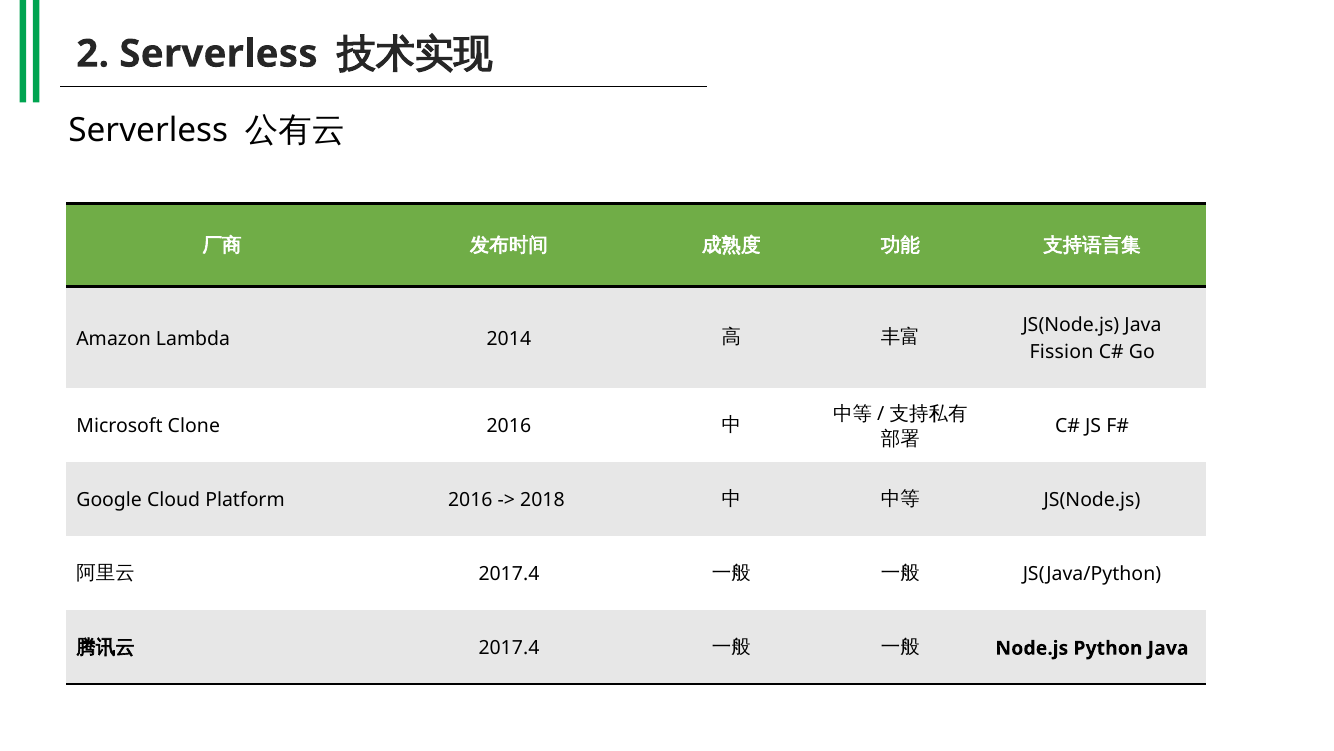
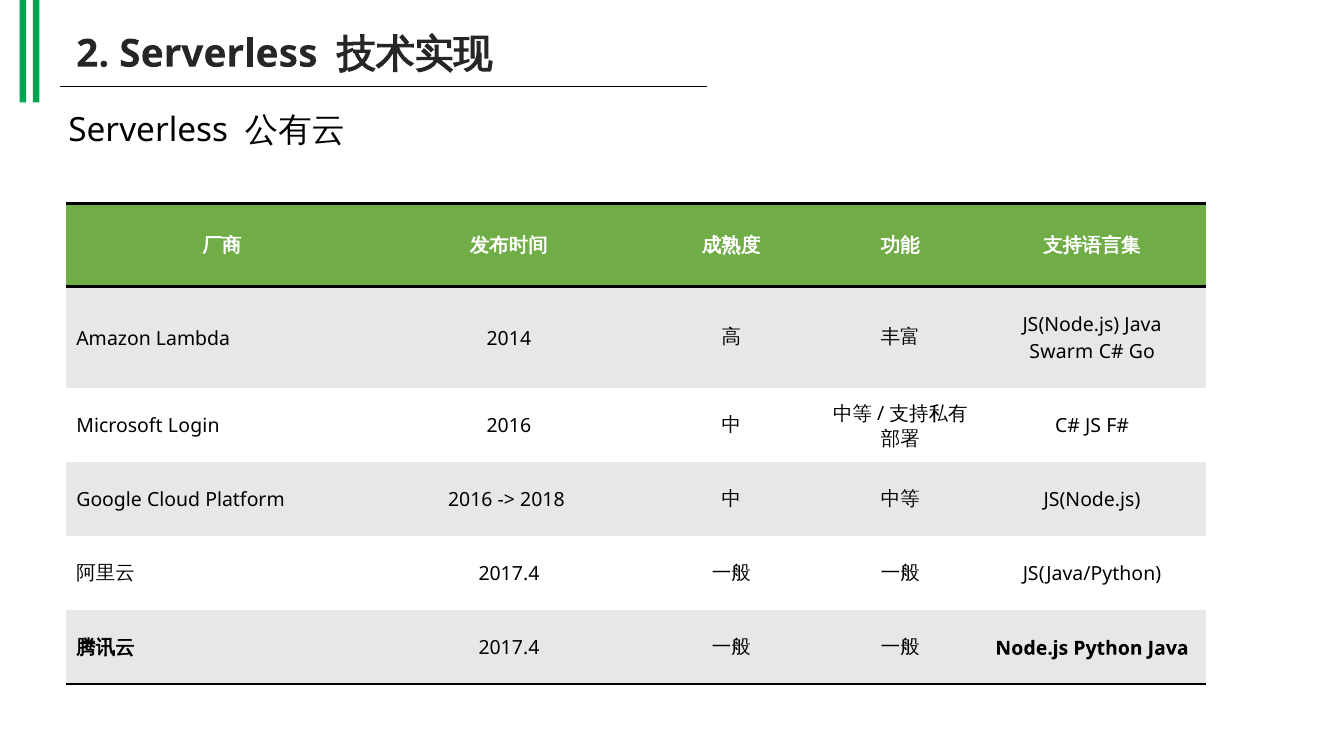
Fission: Fission -> Swarm
Clone: Clone -> Login
